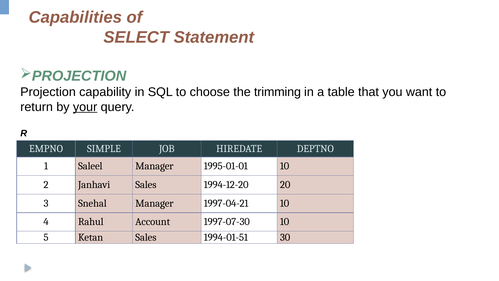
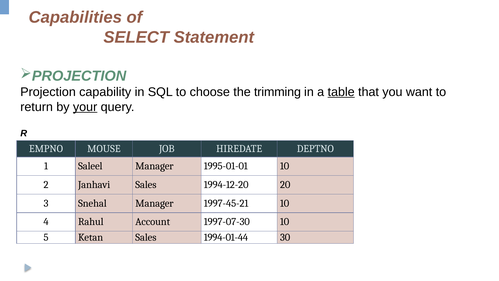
table underline: none -> present
SIMPLE: SIMPLE -> MOUSE
1997-04-21: 1997-04-21 -> 1997-45-21
1994-01-51: 1994-01-51 -> 1994-01-44
